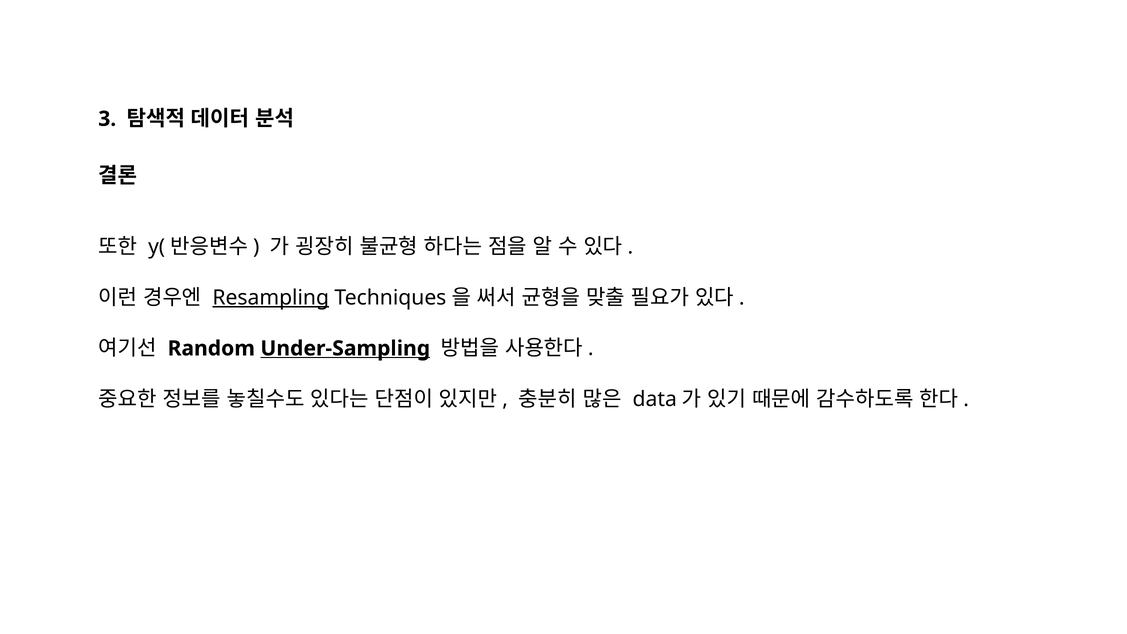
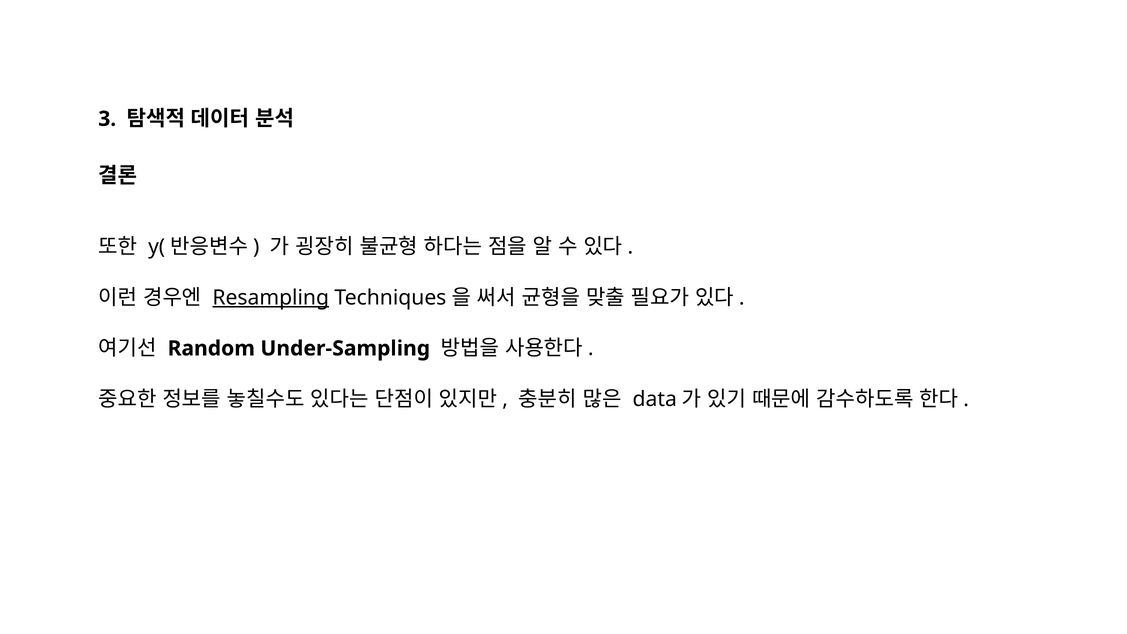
Under-Sampling underline: present -> none
